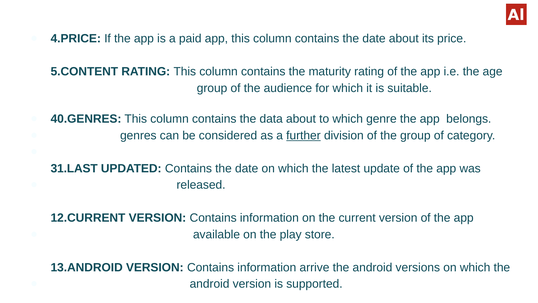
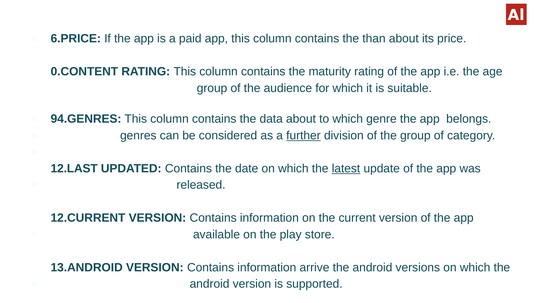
4.PRICE: 4.PRICE -> 6.PRICE
column contains the date: date -> than
5.CONTENT: 5.CONTENT -> 0.CONTENT
40.GENRES: 40.GENRES -> 94.GENRES
31.LAST: 31.LAST -> 12.LAST
latest underline: none -> present
